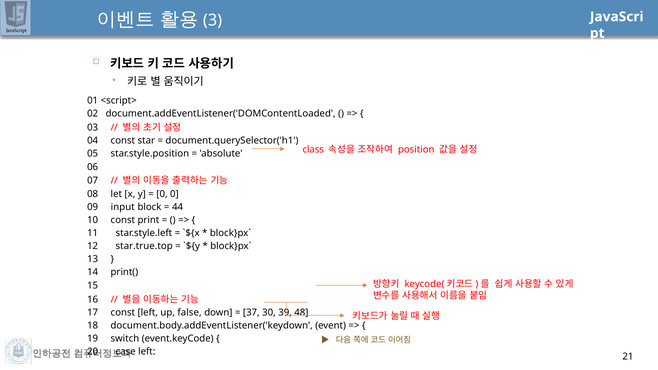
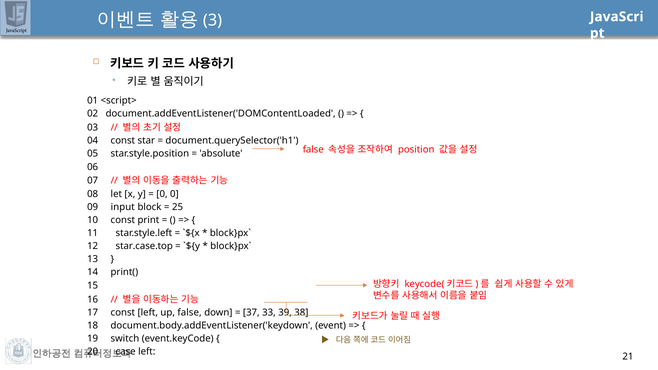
class at (313, 150): class -> false
44: 44 -> 25
star.true.top: star.true.top -> star.case.top
30: 30 -> 33
48: 48 -> 38
